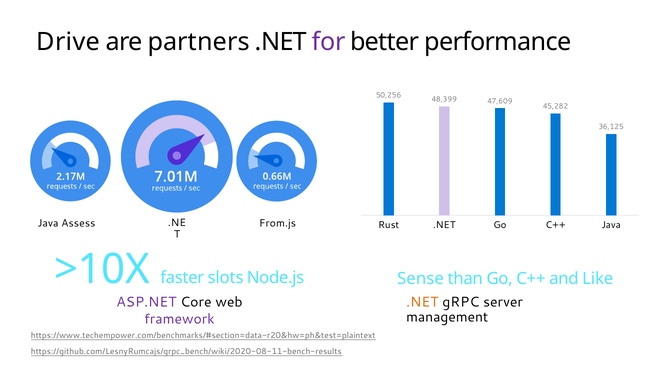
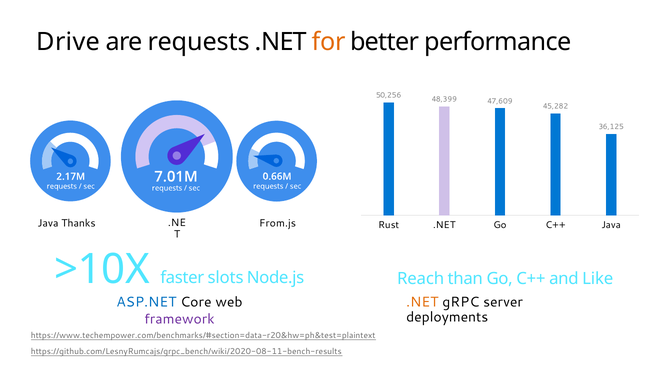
partners: partners -> requests
for colour: purple -> orange
Assess: Assess -> Thanks
Sense: Sense -> Reach
ASP.NET colour: purple -> blue
management: management -> deployments
